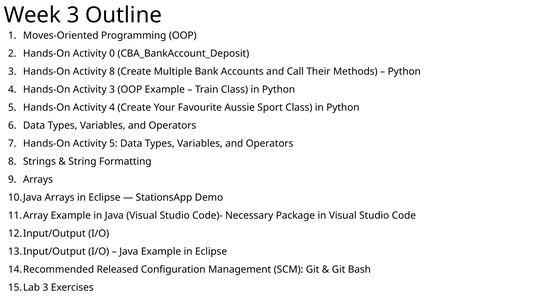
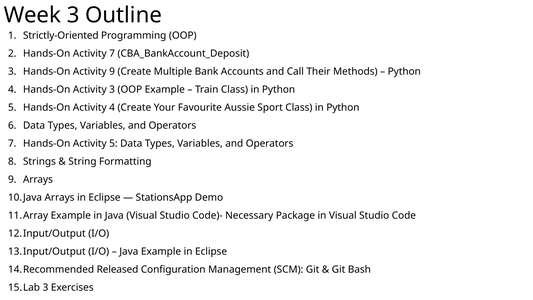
Moves-Oriented: Moves-Oriented -> Strictly-Oriented
Activity 0: 0 -> 7
Activity 8: 8 -> 9
